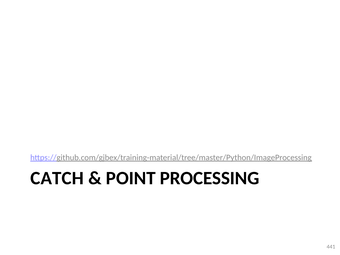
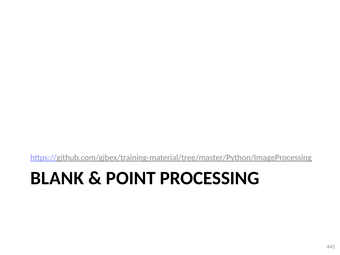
CATCH: CATCH -> BLANK
